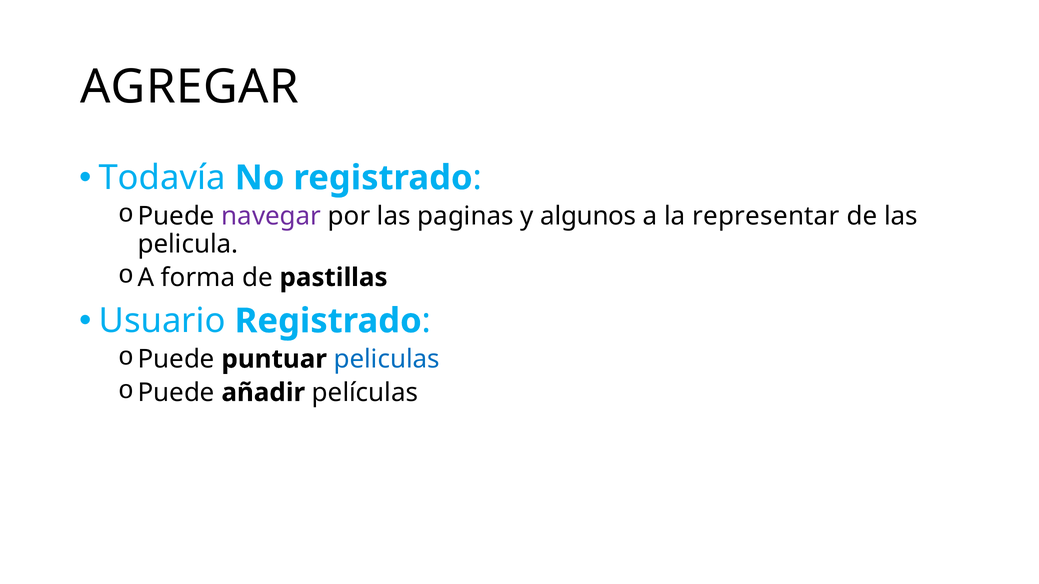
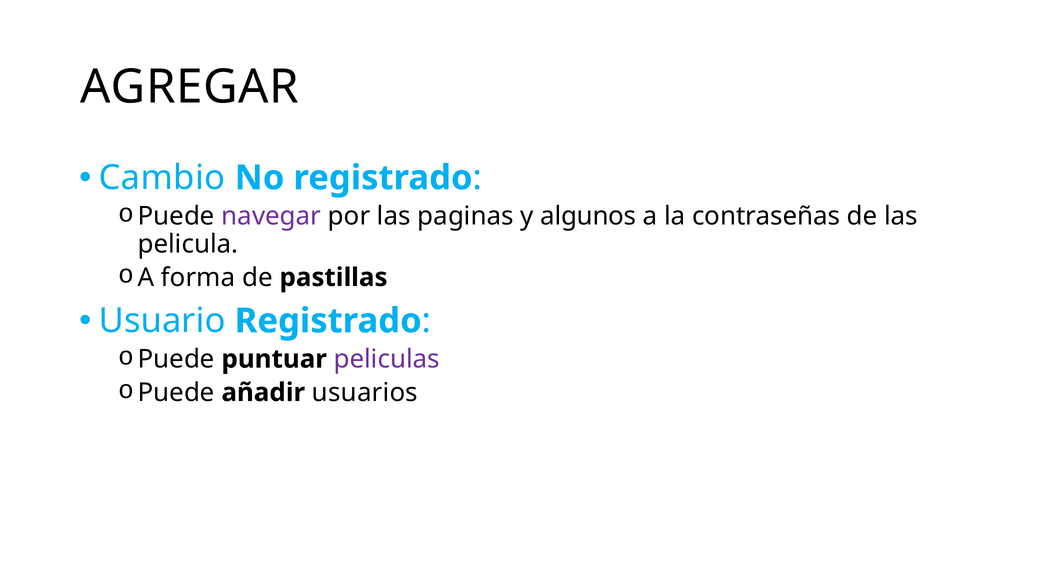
Todavía: Todavía -> Cambio
representar: representar -> contraseñas
peliculas colour: blue -> purple
películas: películas -> usuarios
